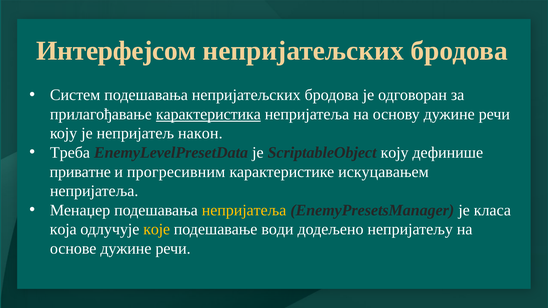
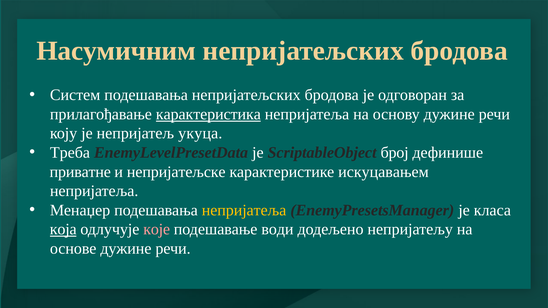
Интерфејсом: Интерфејсом -> Насумичним
након: након -> укуца
ScriptableObject коју: коју -> број
прогресивним: прогресивним -> непријатељске
која underline: none -> present
које colour: yellow -> pink
